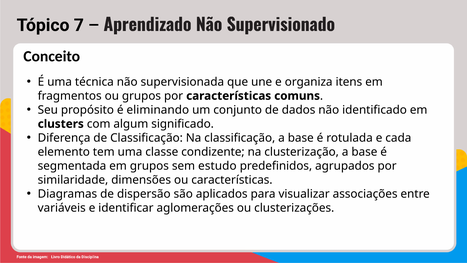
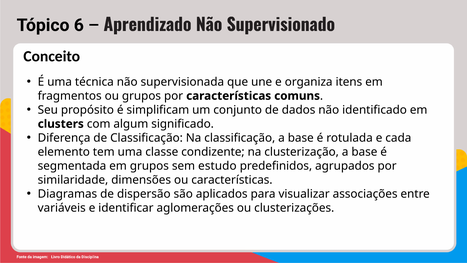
7: 7 -> 6
eliminando: eliminando -> simplificam
